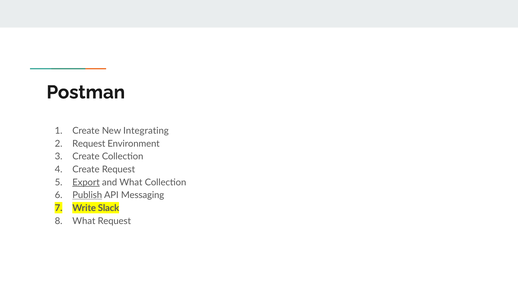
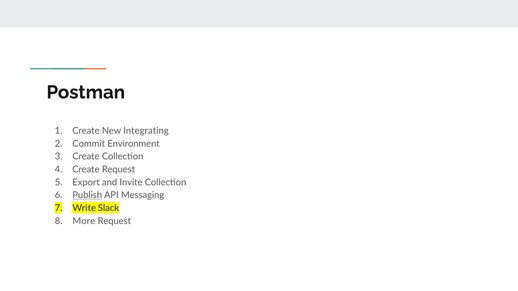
Request at (89, 144): Request -> Commit
Export underline: present -> none
and What: What -> Invite
What at (84, 221): What -> More
